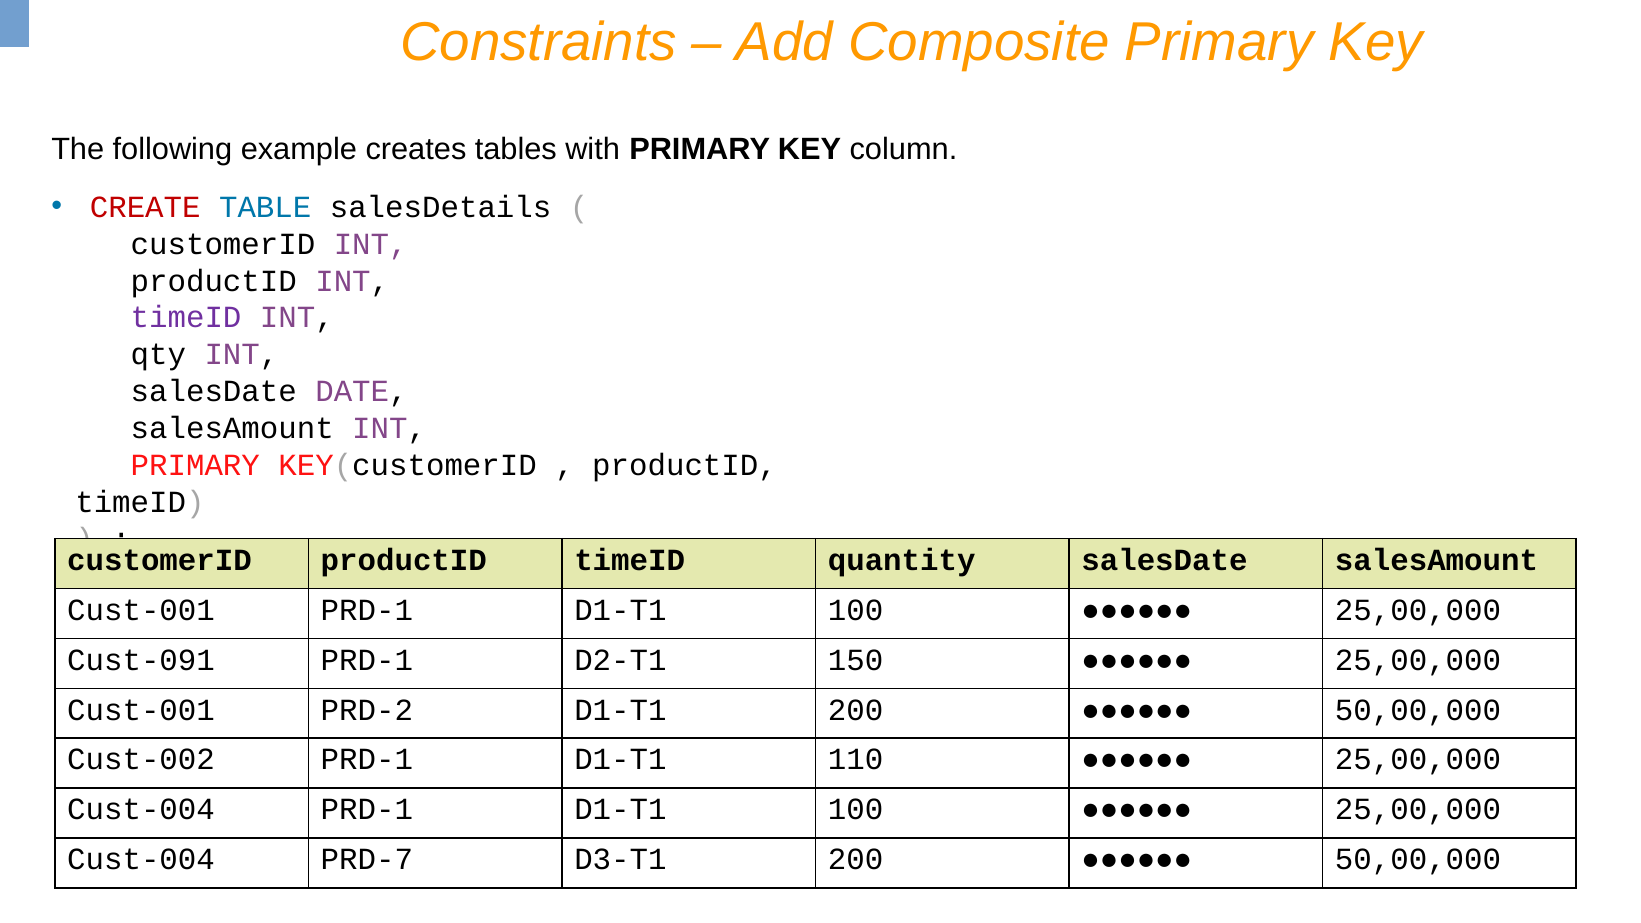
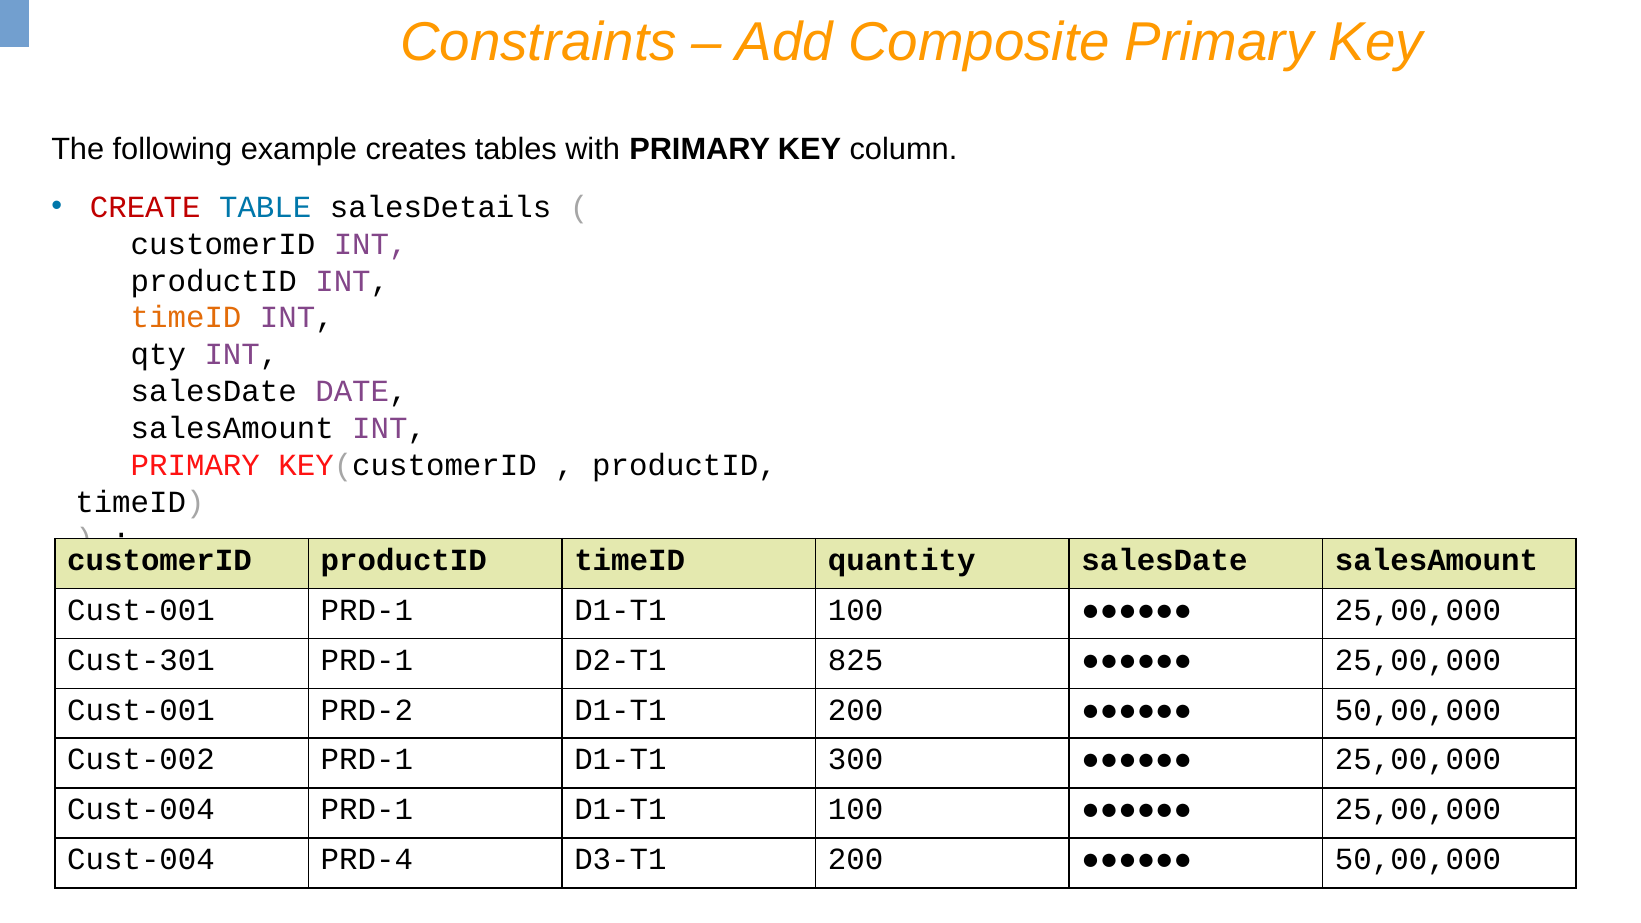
timeID at (186, 318) colour: purple -> orange
Cust-091: Cust-091 -> Cust-301
150: 150 -> 825
110: 110 -> 300
PRD-7: PRD-7 -> PRD-4
